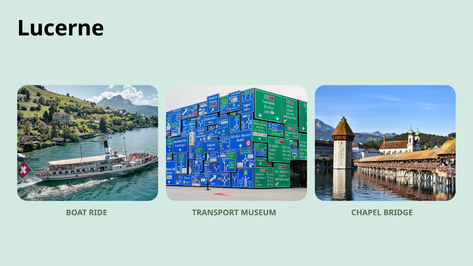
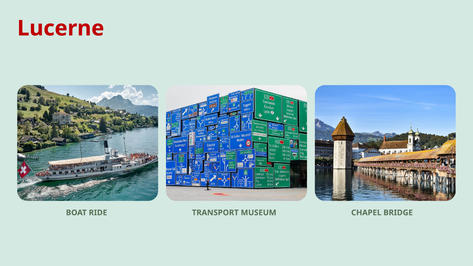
Lucerne colour: black -> red
